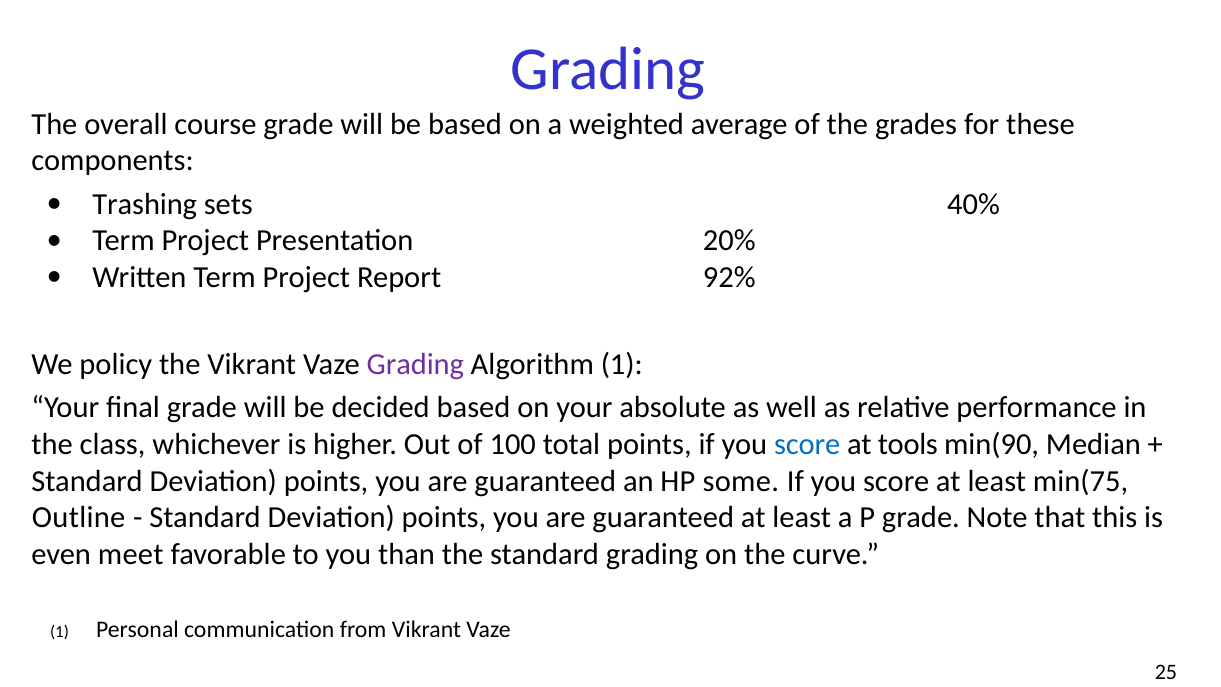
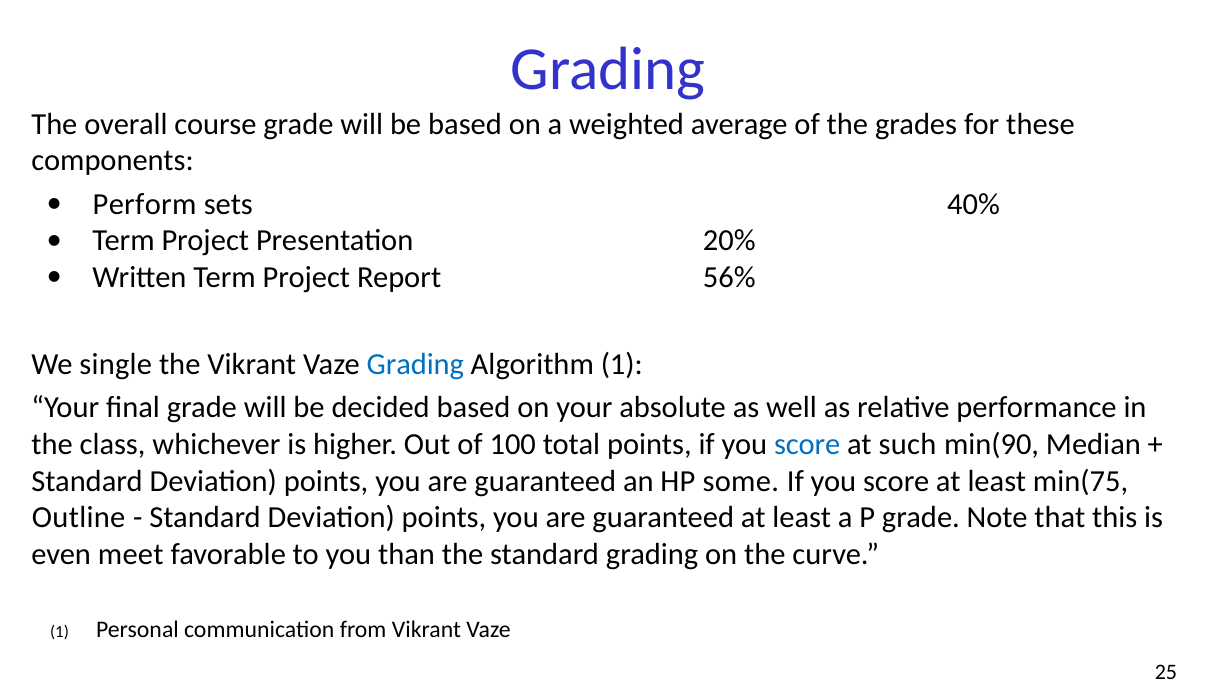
Trashing: Trashing -> Perform
92%: 92% -> 56%
policy: policy -> single
Grading at (415, 364) colour: purple -> blue
tools: tools -> such
